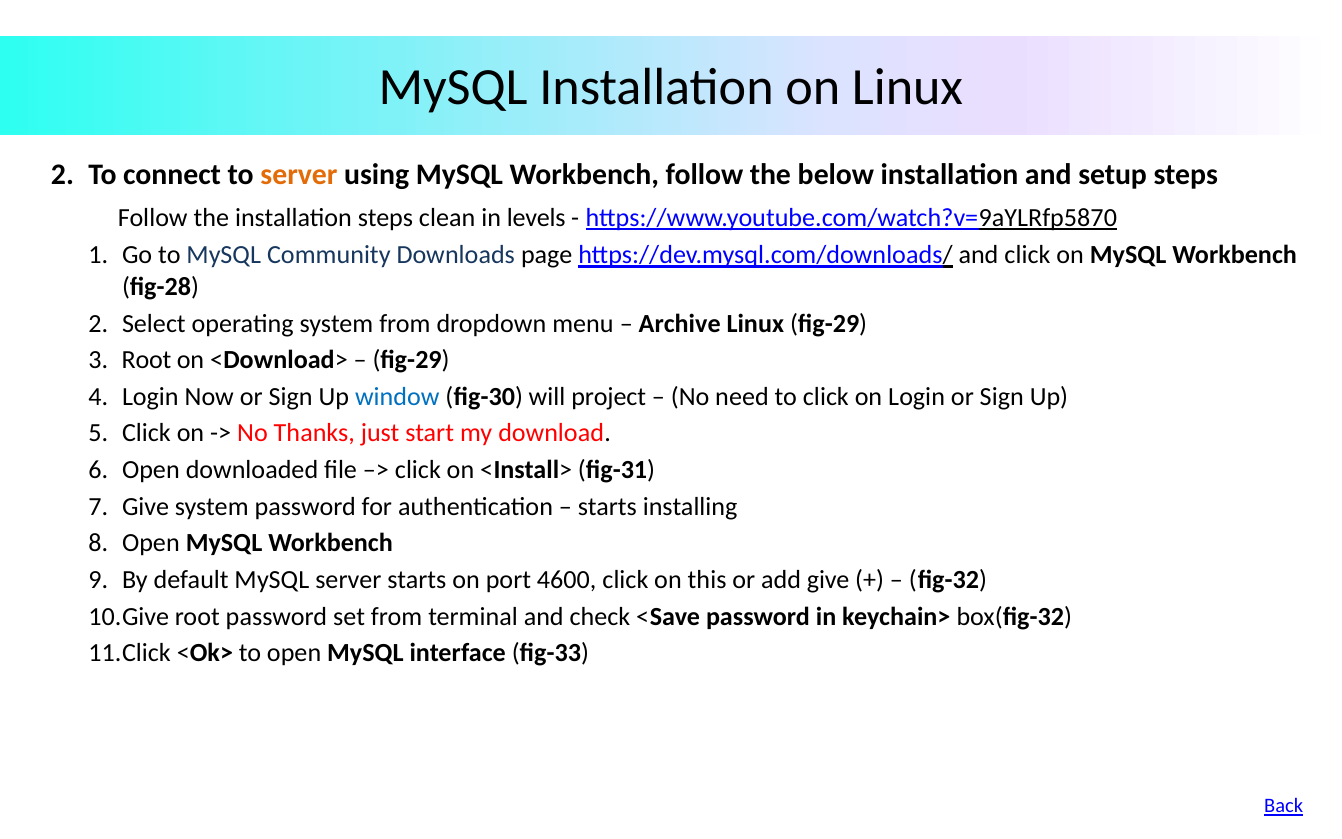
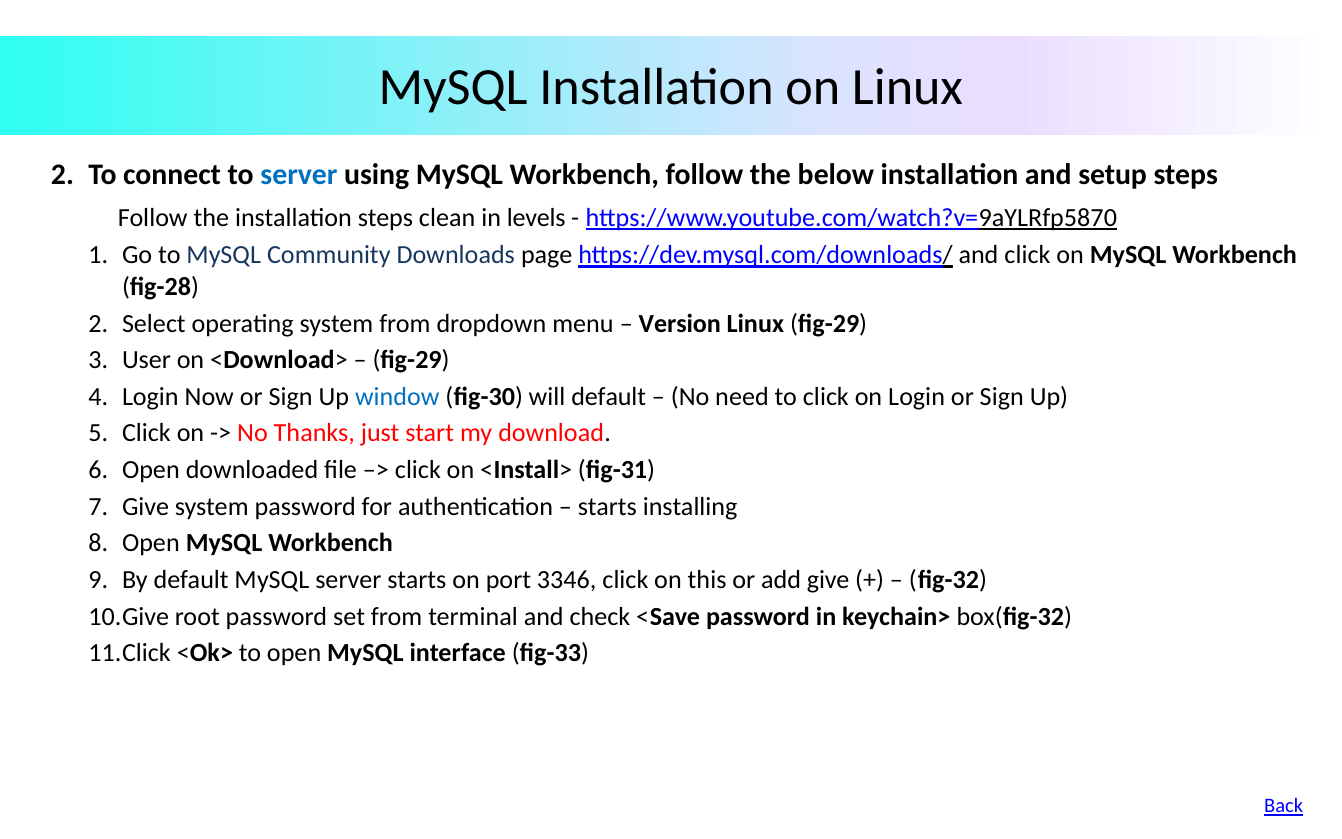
server at (299, 175) colour: orange -> blue
Archive: Archive -> Version
Root at (147, 360): Root -> User
will project: project -> default
4600: 4600 -> 3346
